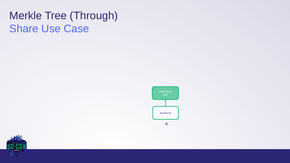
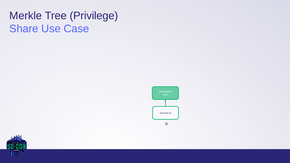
Through: Through -> Privilege
